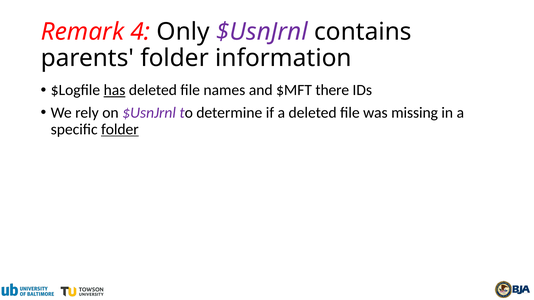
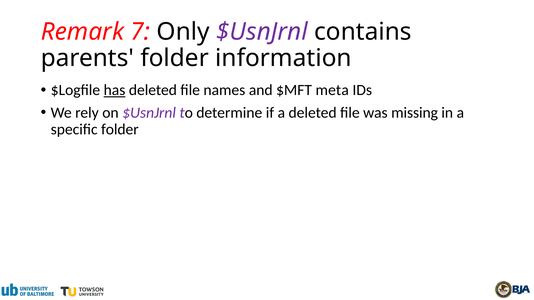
4: 4 -> 7
there: there -> meta
folder at (120, 129) underline: present -> none
